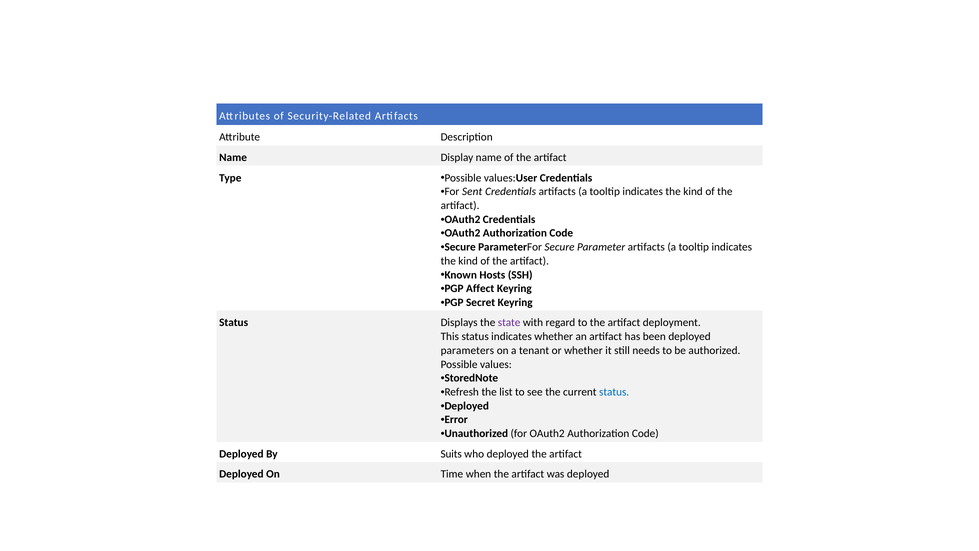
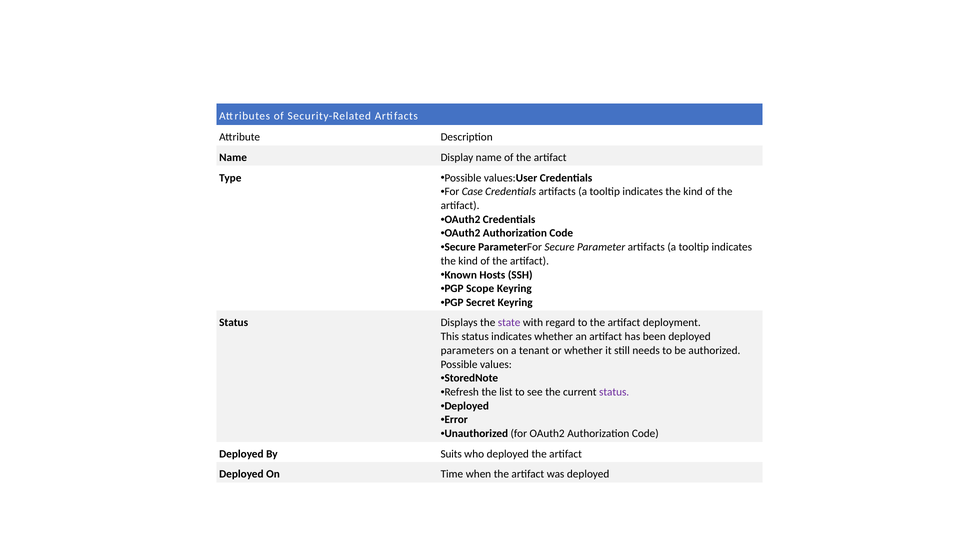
Sent: Sent -> Case
Affect: Affect -> Scope
status at (614, 392) colour: blue -> purple
